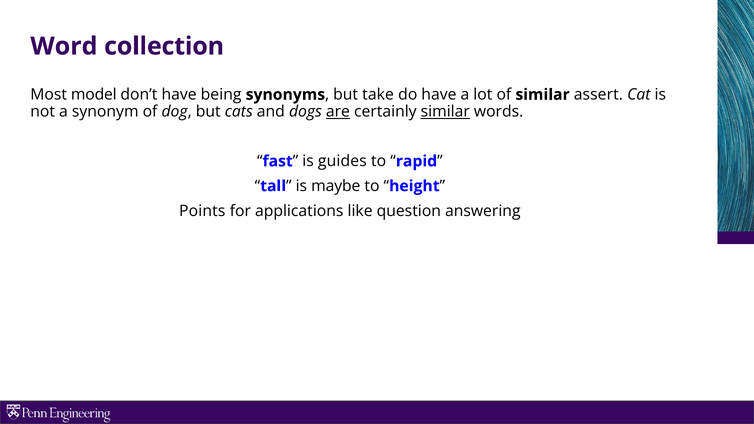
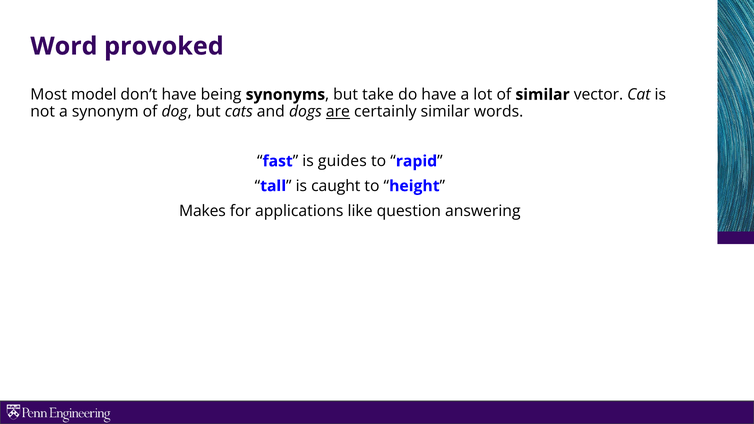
collection: collection -> provoked
assert: assert -> vector
similar at (445, 112) underline: present -> none
maybe: maybe -> caught
Points: Points -> Makes
